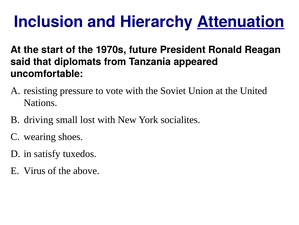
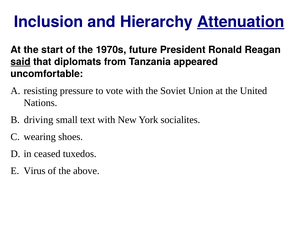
said underline: none -> present
lost: lost -> text
satisfy: satisfy -> ceased
